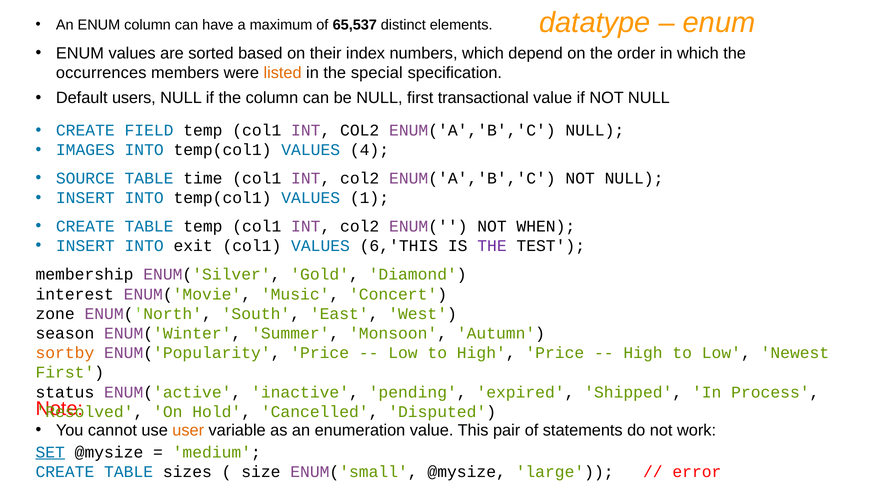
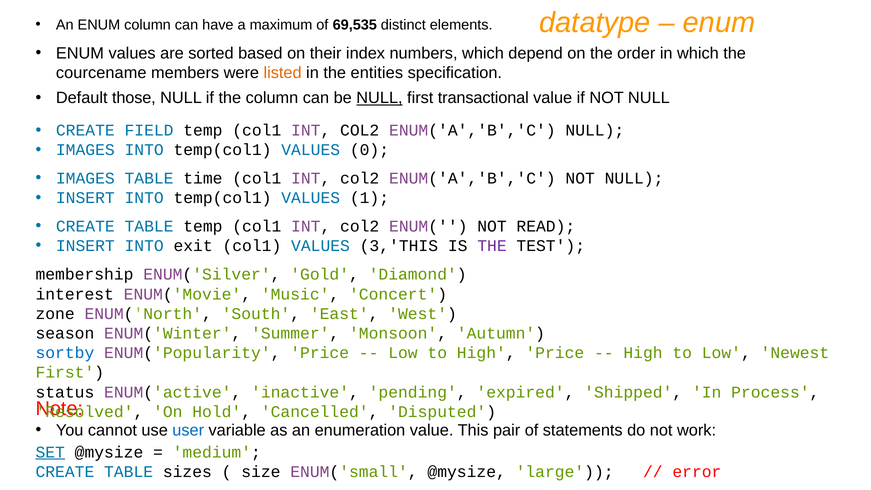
65,537: 65,537 -> 69,535
occurrences: occurrences -> courcename
special: special -> entities
users: users -> those
NULL at (379, 98) underline: none -> present
4: 4 -> 0
SOURCE at (85, 178): SOURCE -> IMAGES
WHEN: WHEN -> READ
6,'THIS: 6,'THIS -> 3,'THIS
sortby colour: orange -> blue
user colour: orange -> blue
